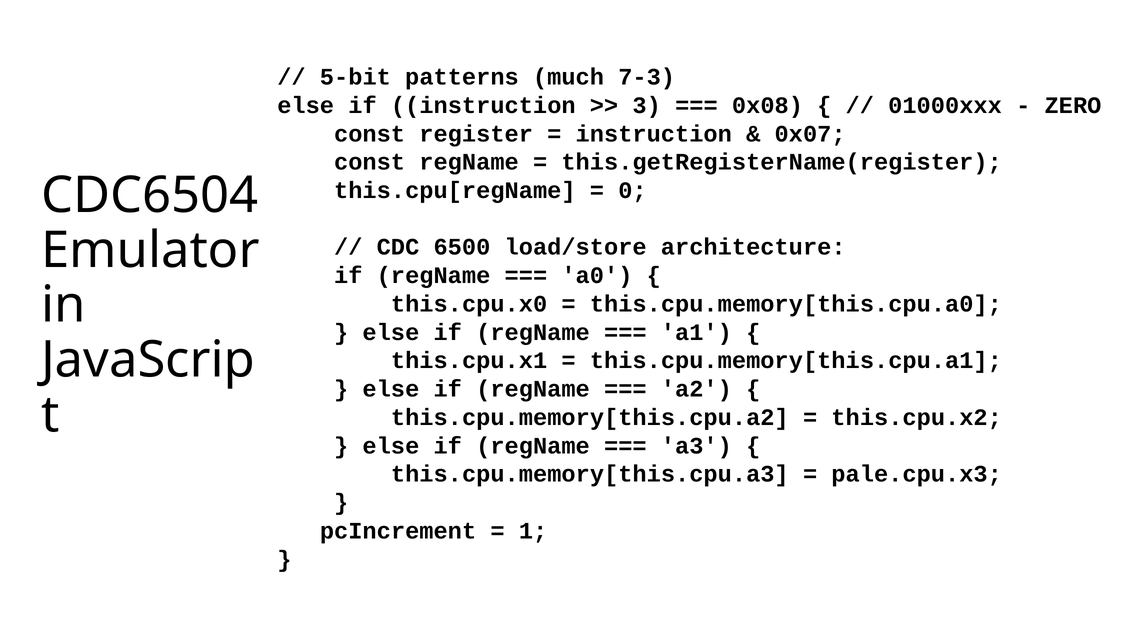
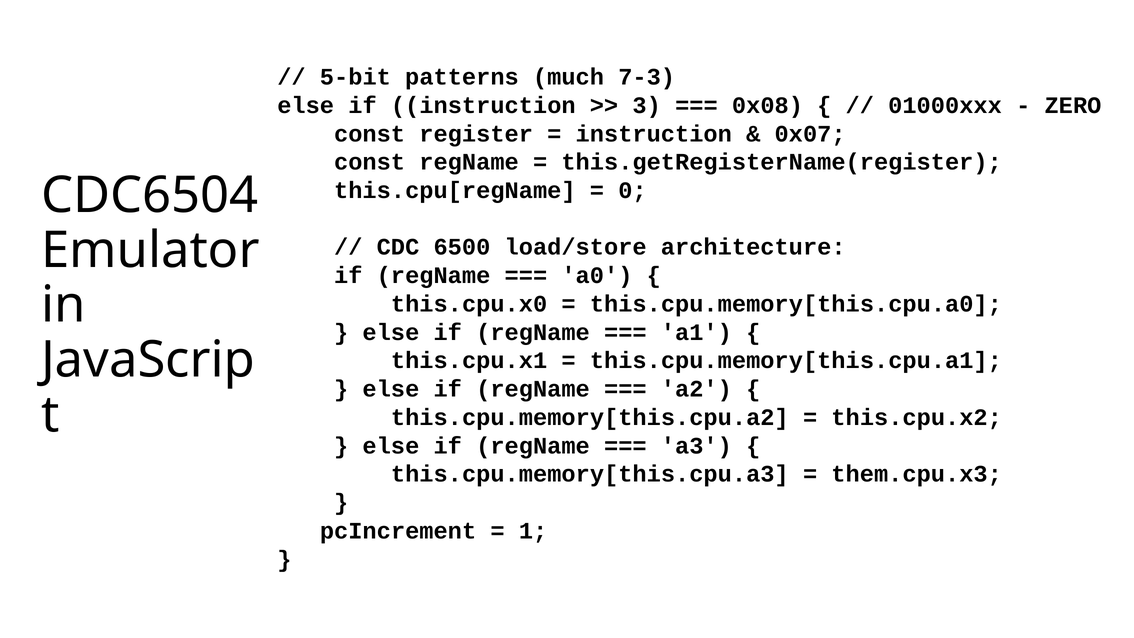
pale.cpu.x3: pale.cpu.x3 -> them.cpu.x3
